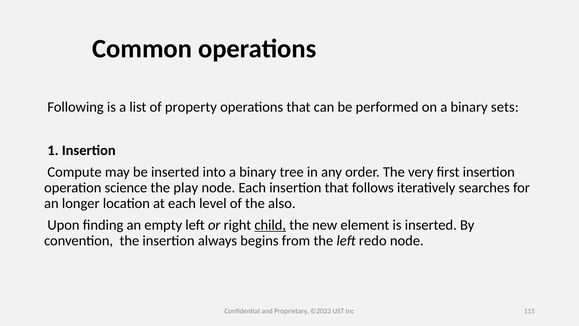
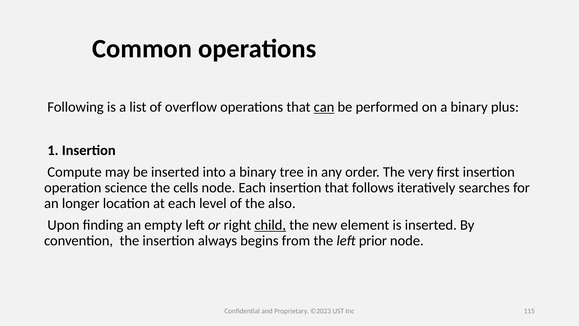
property: property -> overflow
can underline: none -> present
sets: sets -> plus
play: play -> cells
redo: redo -> prior
